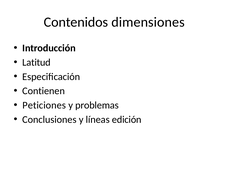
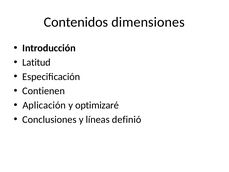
Peticiones: Peticiones -> Aplicación
problemas: problemas -> optimizaré
edición: edición -> definió
